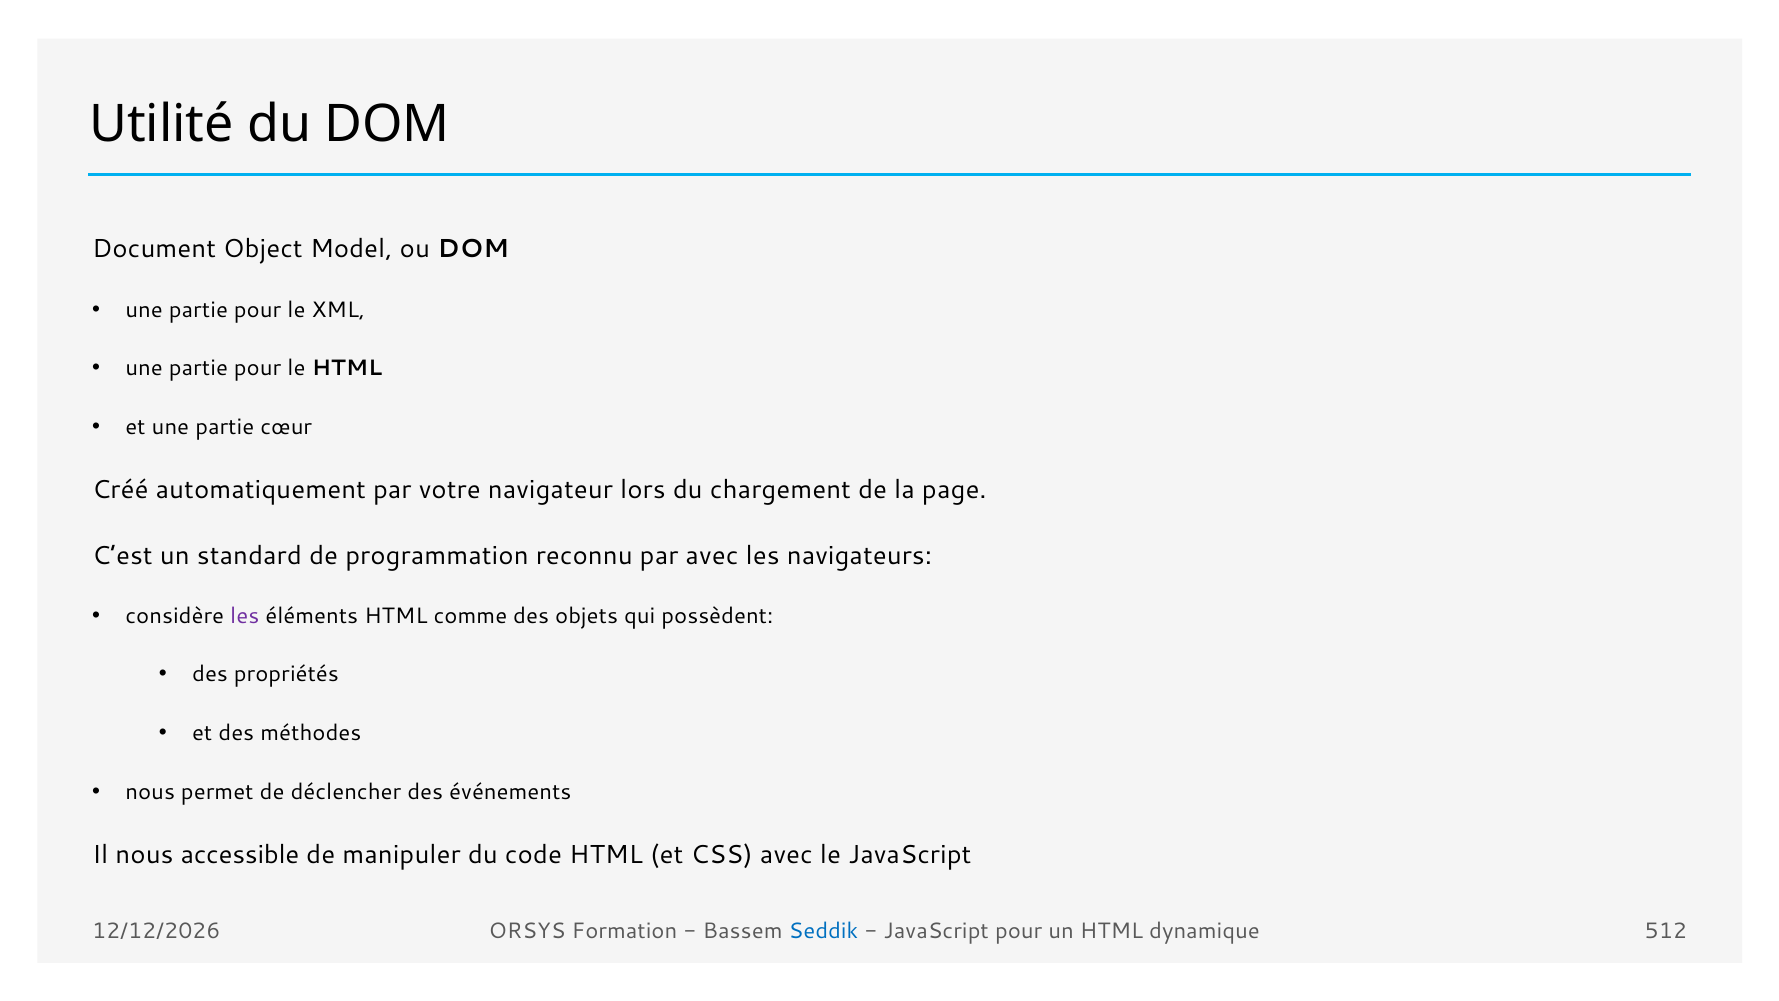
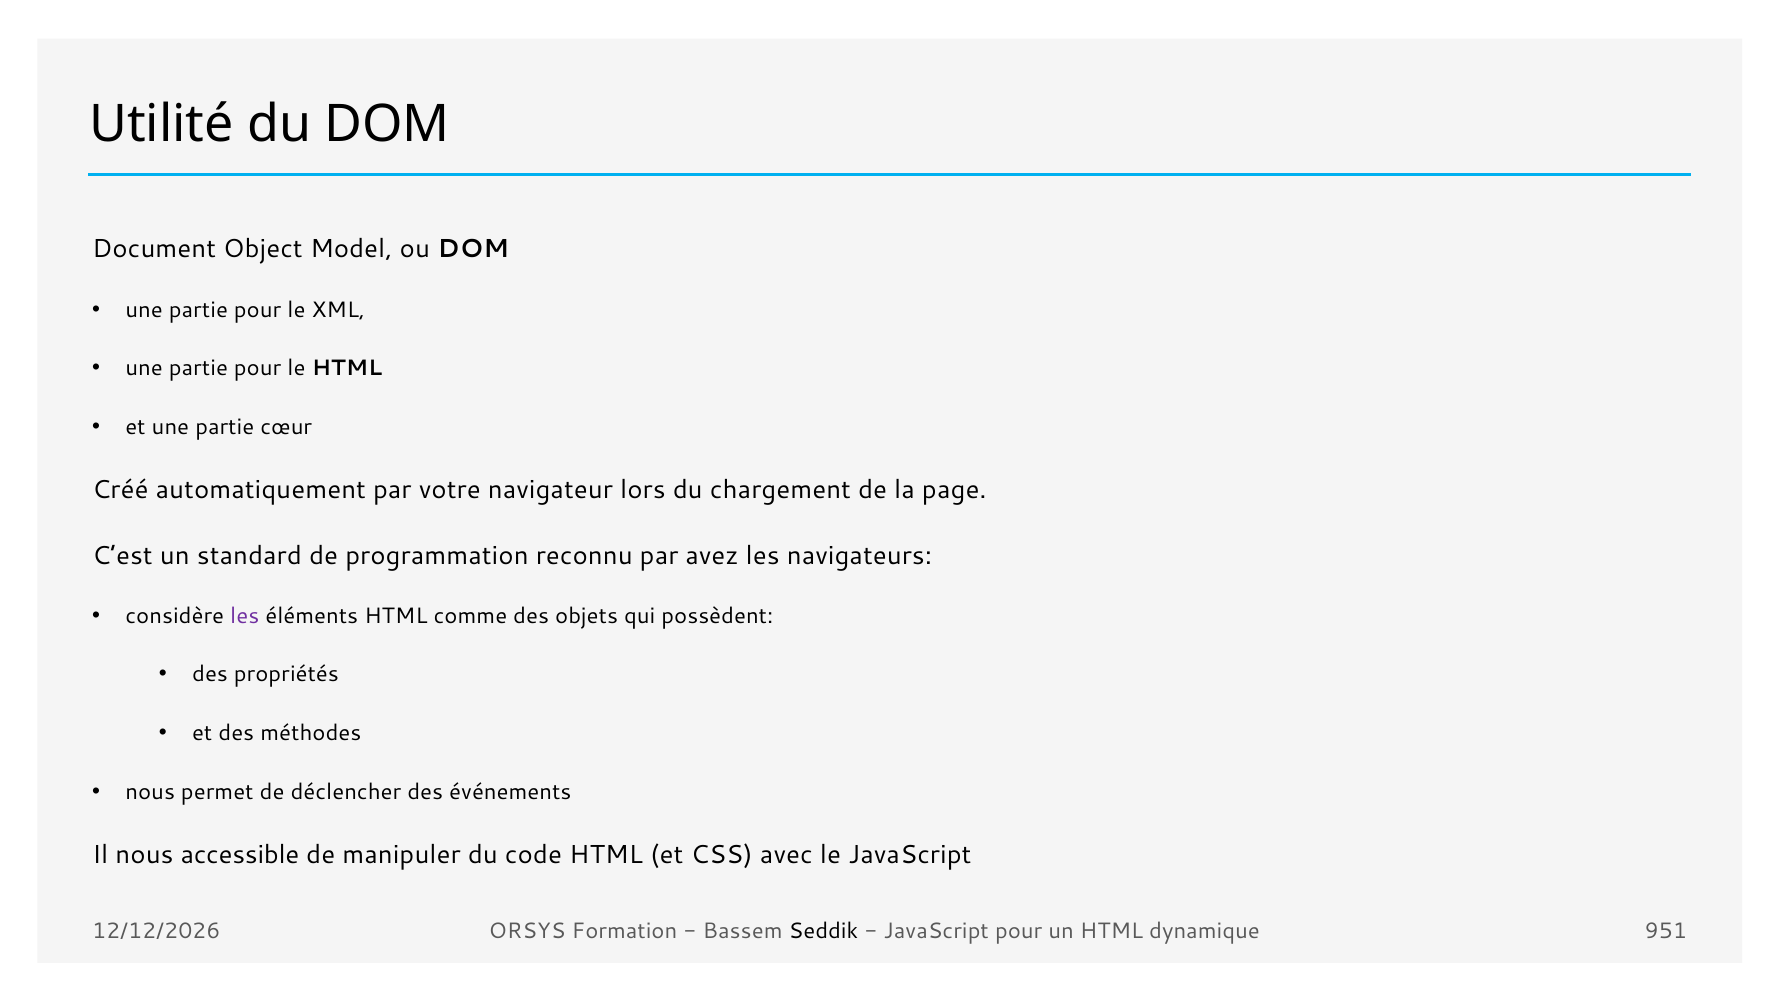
par avec: avec -> avez
Seddik colour: blue -> black
512: 512 -> 951
